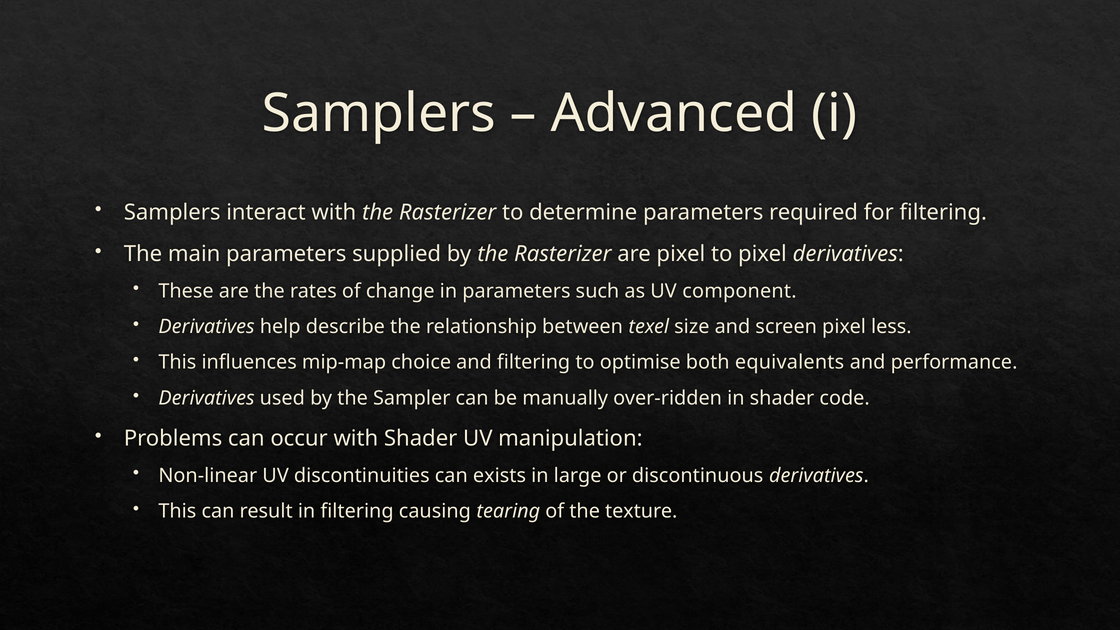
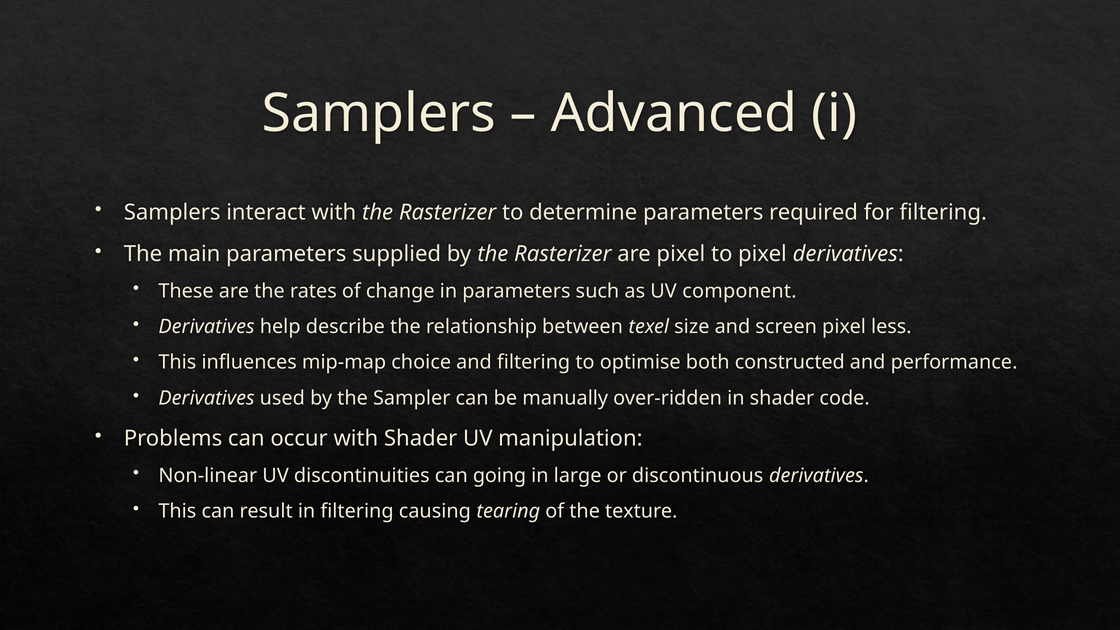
equivalents: equivalents -> constructed
exists: exists -> going
